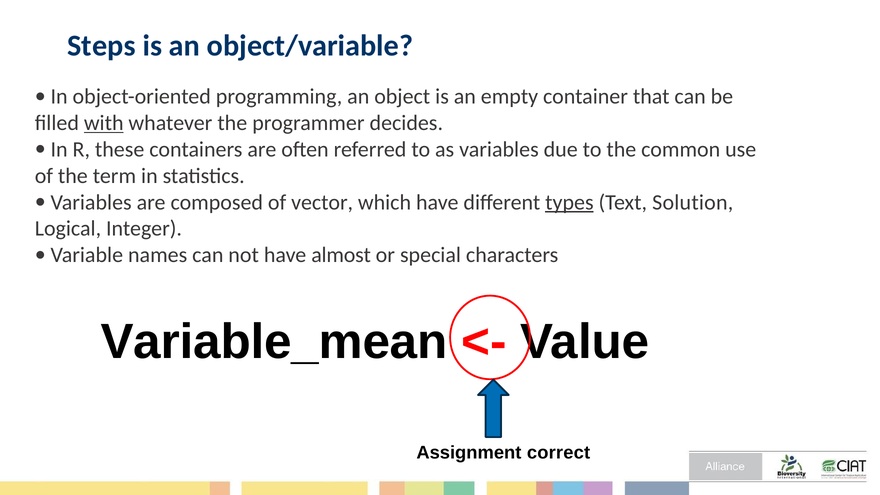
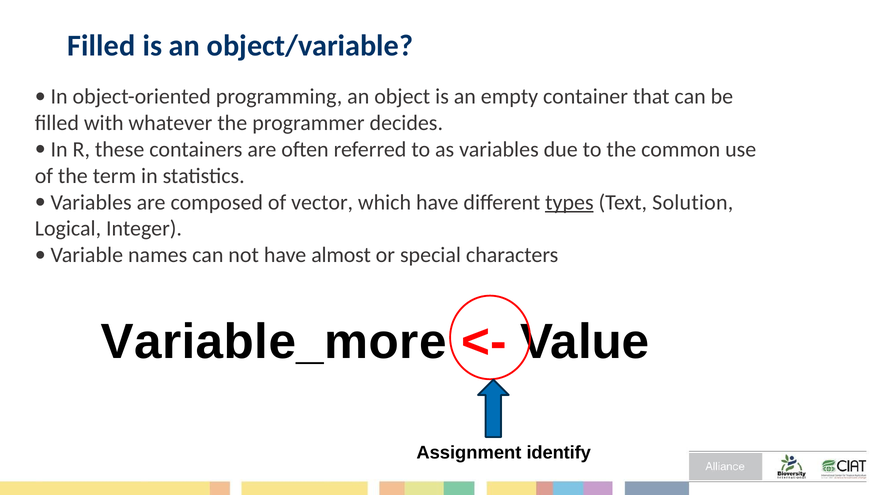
Steps at (101, 46): Steps -> Filled
with underline: present -> none
Variable_mean: Variable_mean -> Variable_more
correct: correct -> identify
